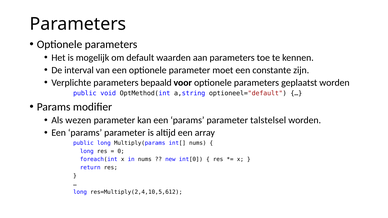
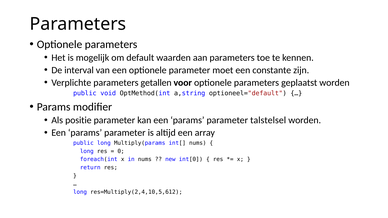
bepaald: bepaald -> getallen
wezen: wezen -> positie
